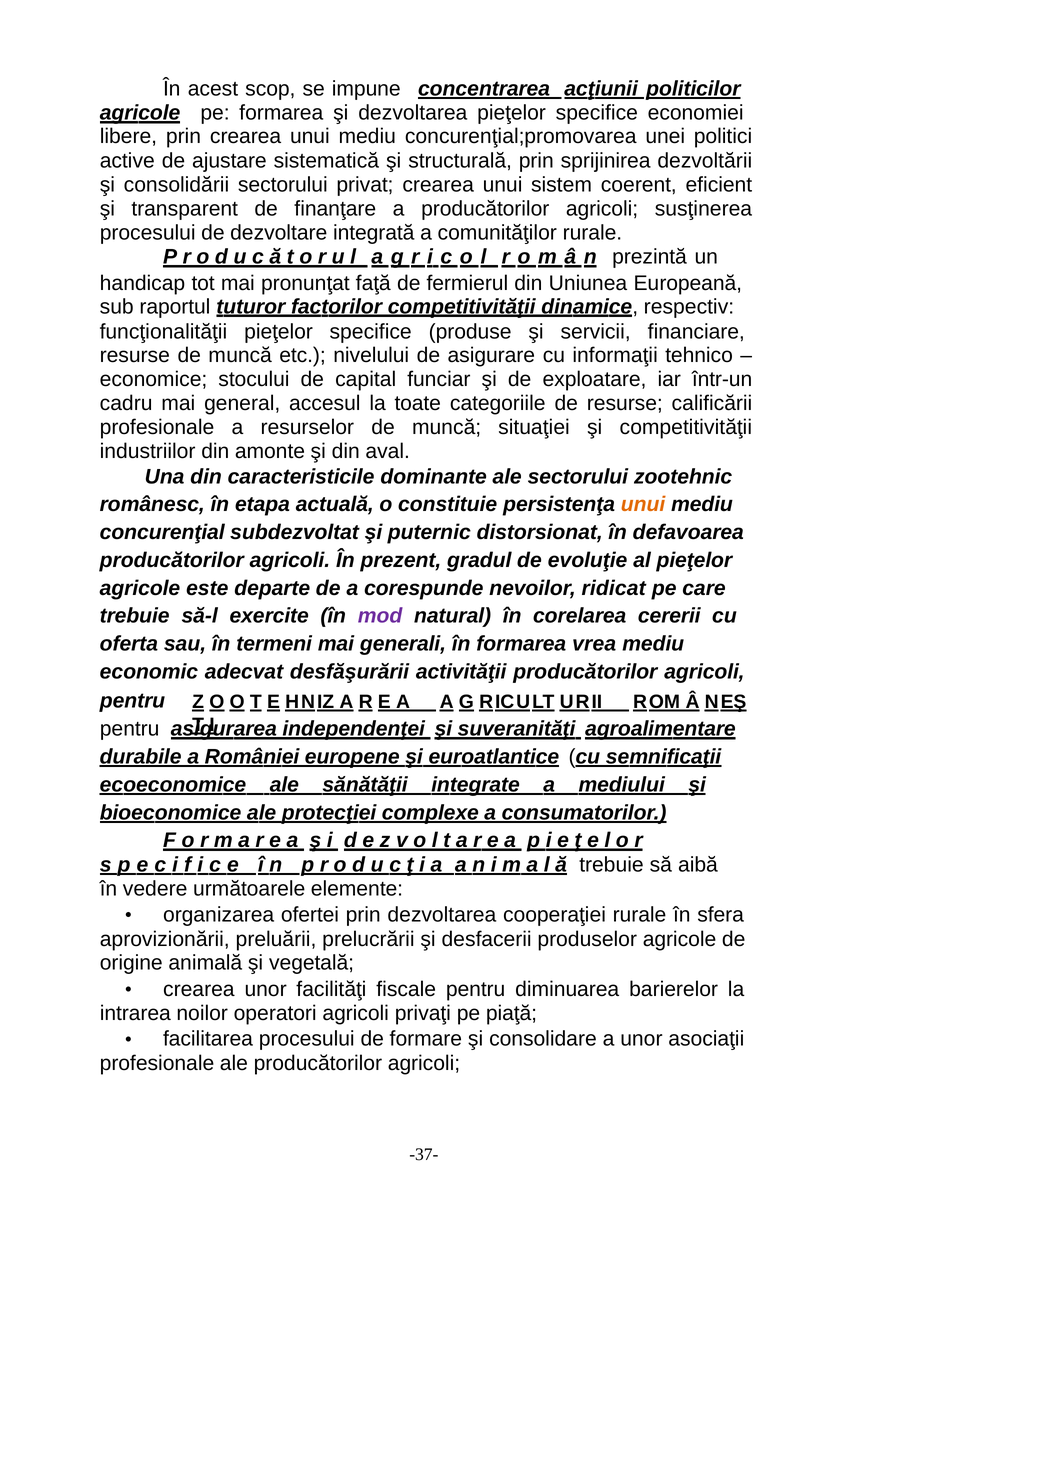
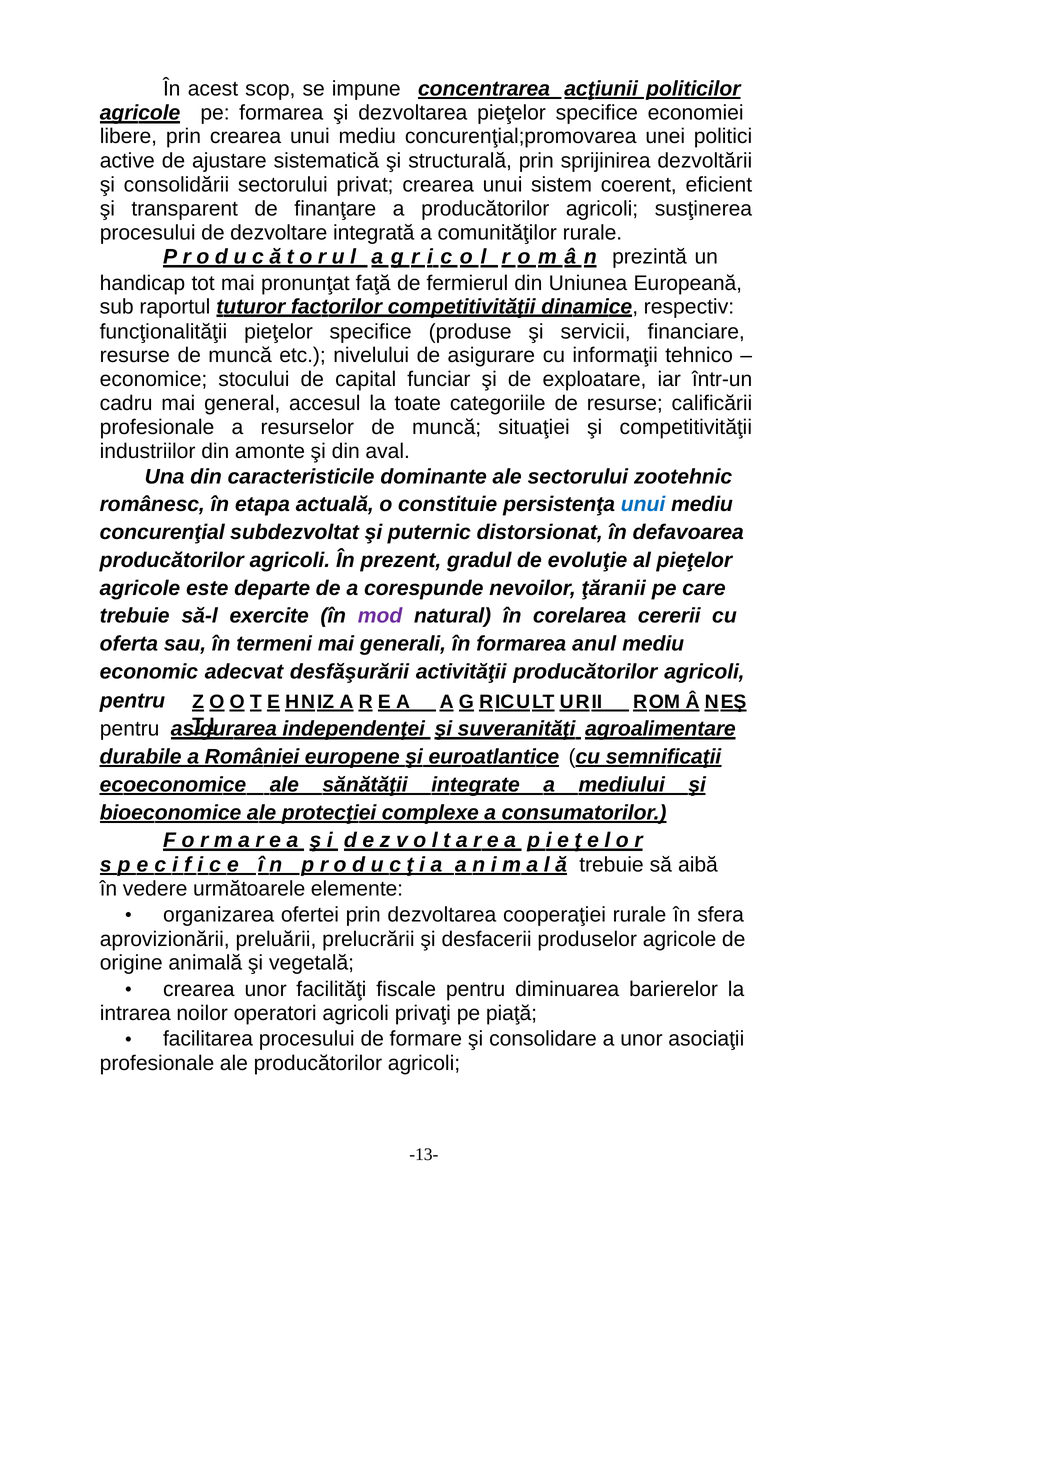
unui at (643, 504) colour: orange -> blue
ridicat: ridicat -> ţăranii
vrea: vrea -> anul
-37-: -37- -> -13-
